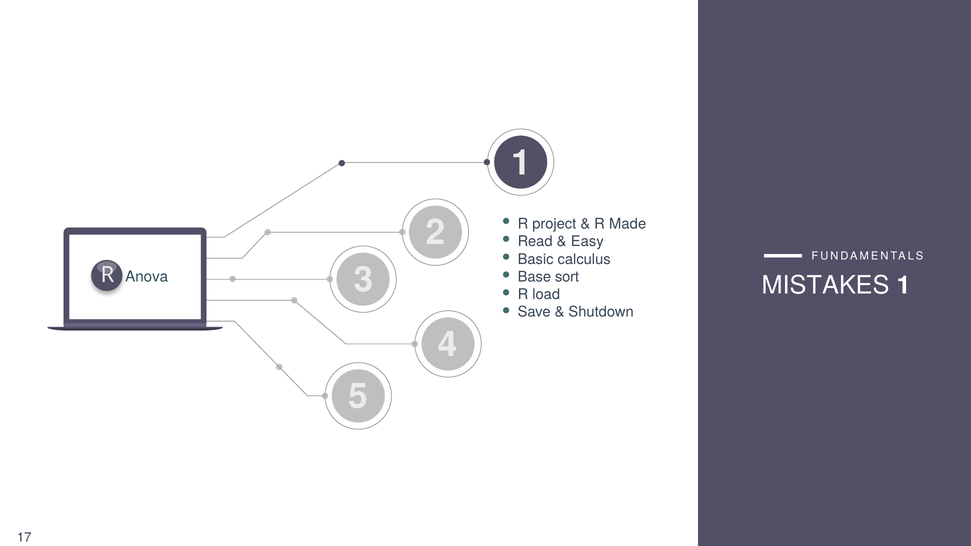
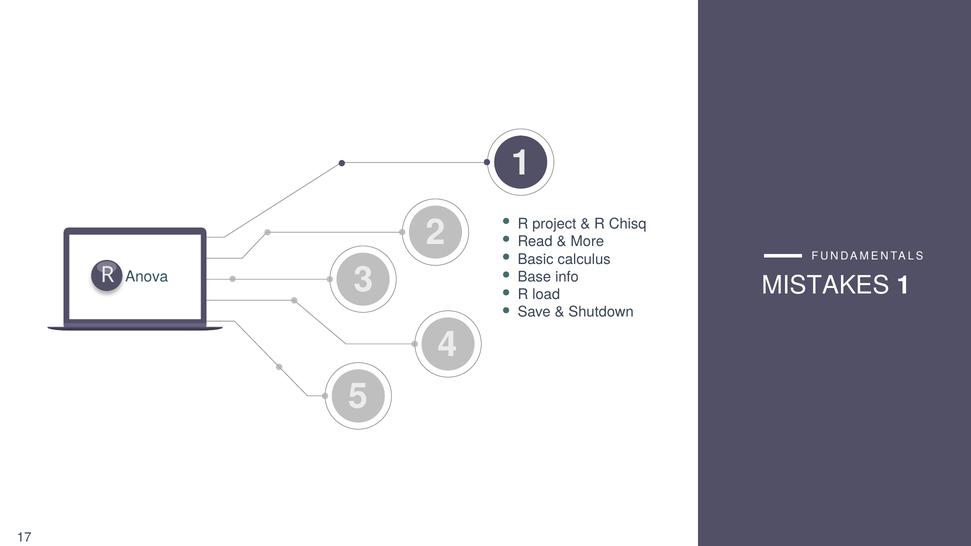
Made: Made -> Chisq
Easy: Easy -> More
sort: sort -> info
